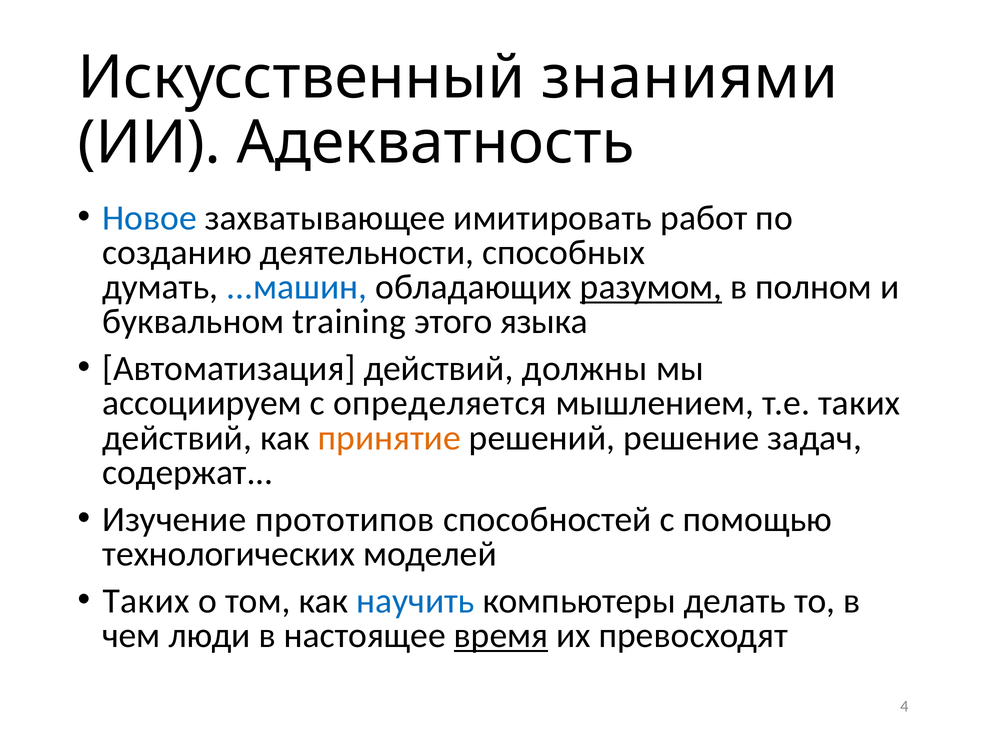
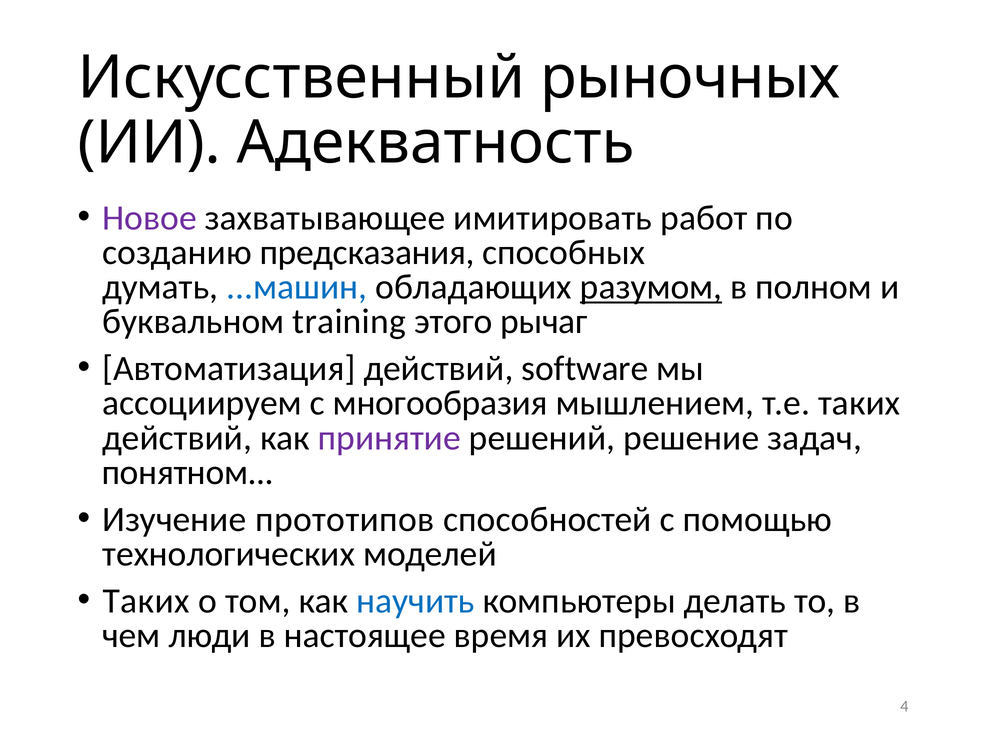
знаниями: знаниями -> рыночных
Новое colour: blue -> purple
деятельности: деятельности -> предсказания
языка: языка -> рычаг
должны: должны -> software
определяется: определяется -> многообразия
принятие colour: orange -> purple
содержат: содержат -> понятном
время underline: present -> none
